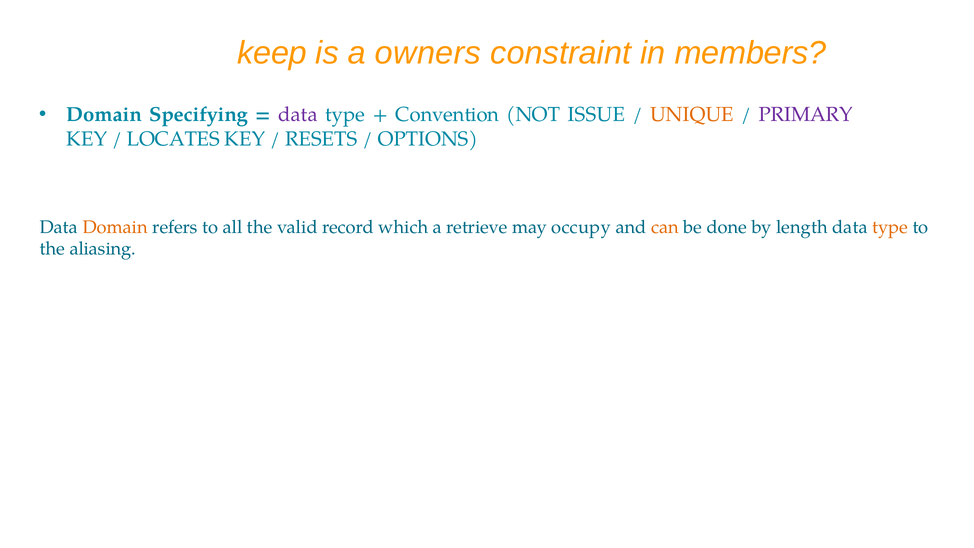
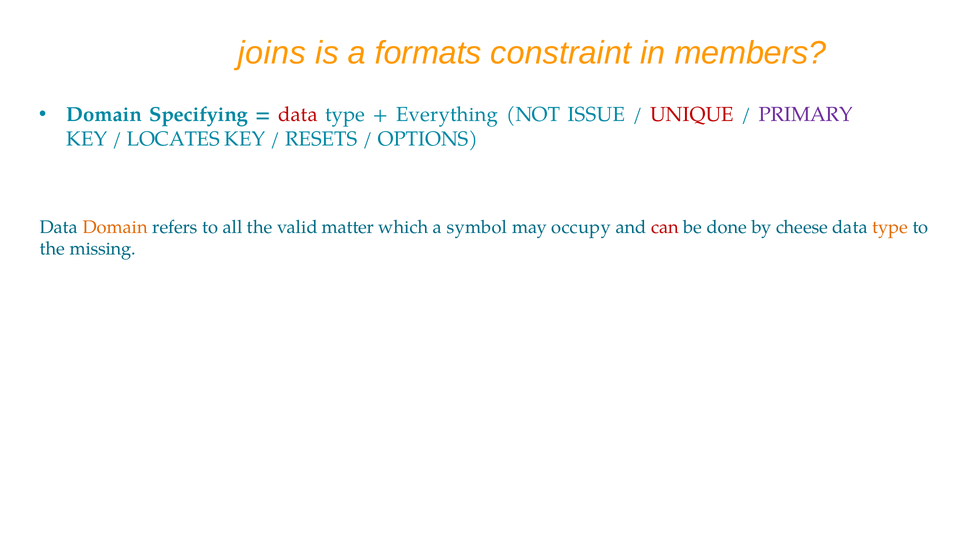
keep: keep -> joins
owners: owners -> formats
data at (298, 115) colour: purple -> red
Convention: Convention -> Everything
UNIQUE colour: orange -> red
record: record -> matter
retrieve: retrieve -> symbol
can colour: orange -> red
length: length -> cheese
aliasing: aliasing -> missing
